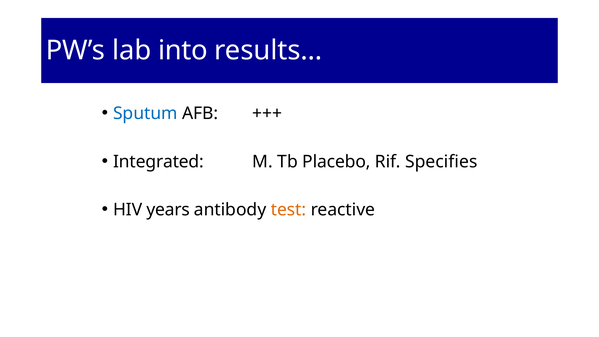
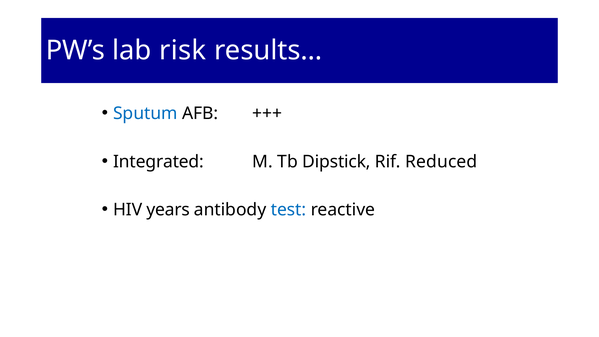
into: into -> risk
Placebo: Placebo -> Dipstick
Specifies: Specifies -> Reduced
test colour: orange -> blue
